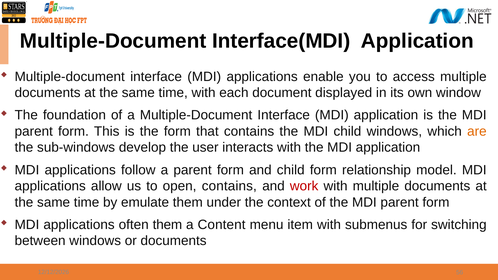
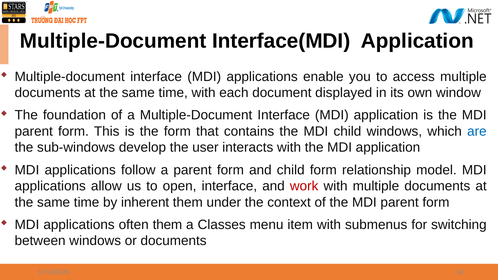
are colour: orange -> blue
open contains: contains -> interface
emulate: emulate -> inherent
Content: Content -> Classes
